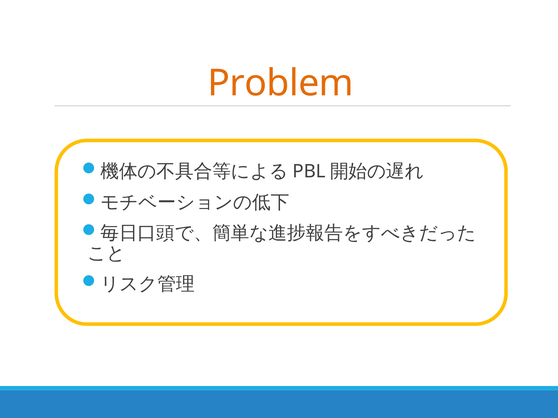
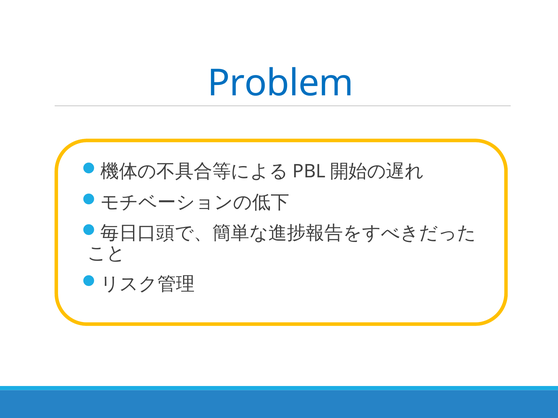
Problem colour: orange -> blue
